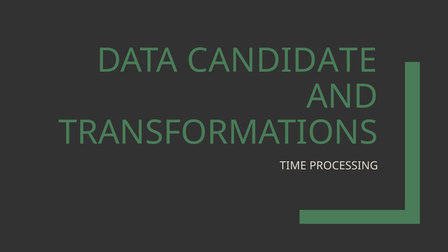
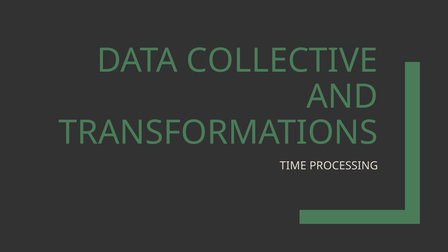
CANDIDATE: CANDIDATE -> COLLECTIVE
